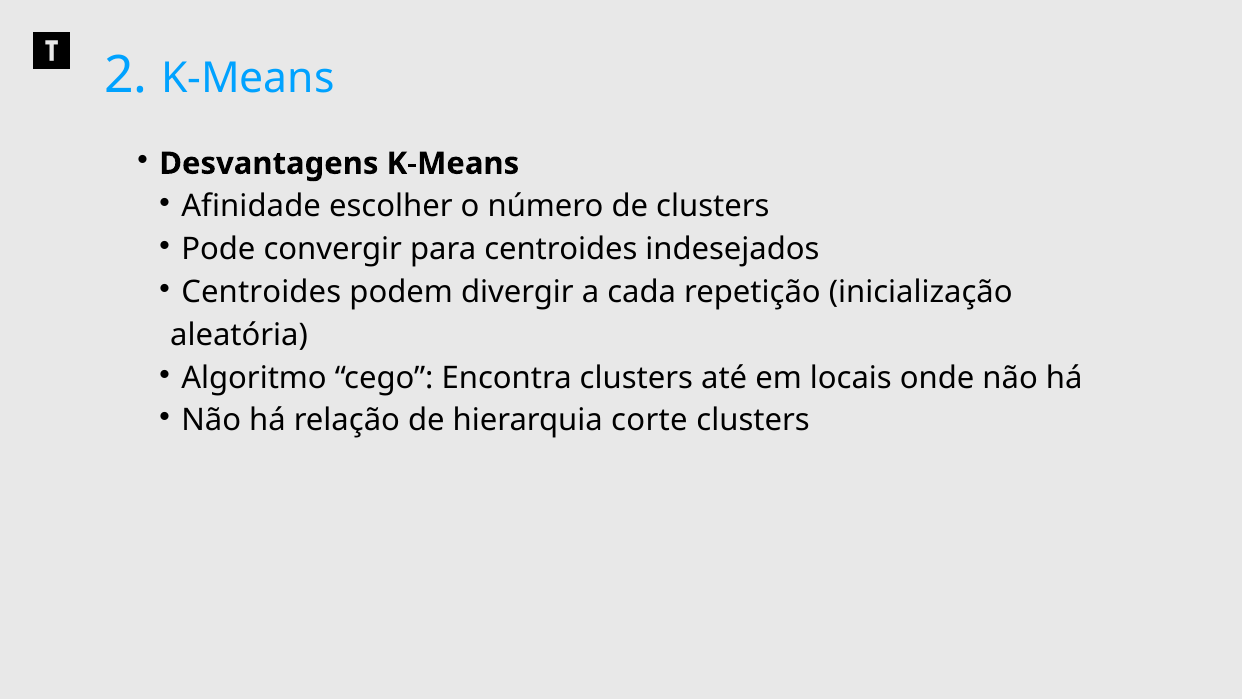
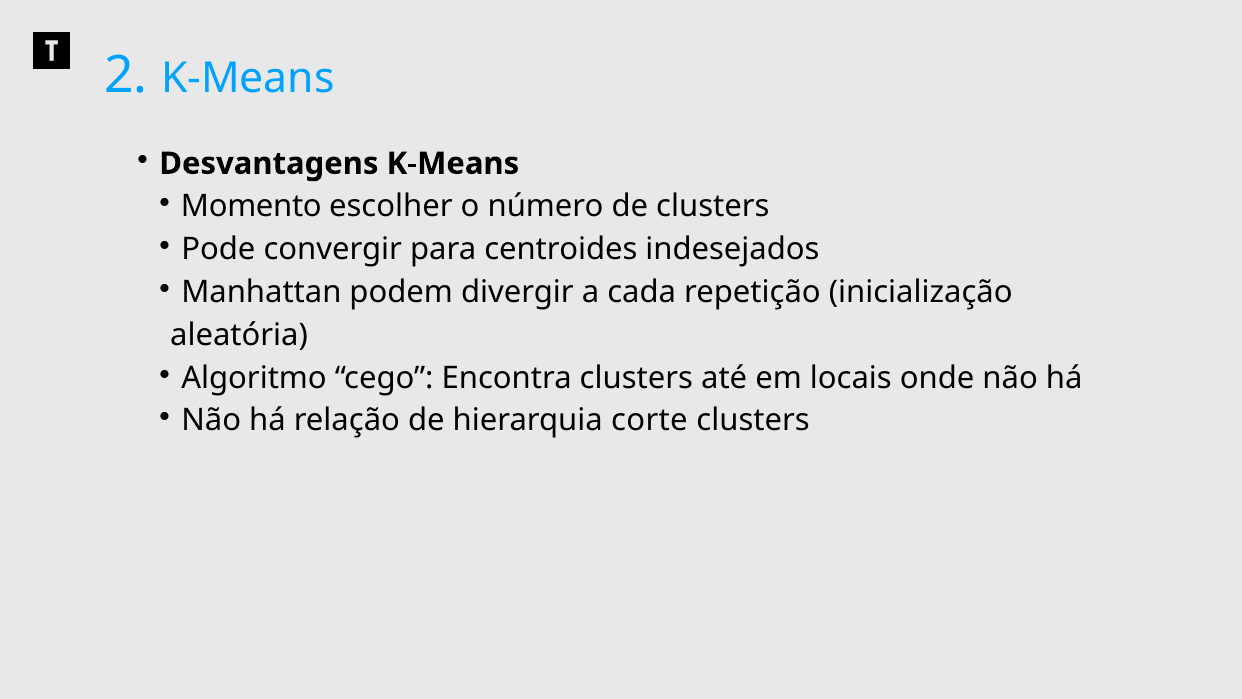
Afinidade: Afinidade -> Momento
Centroides at (261, 292): Centroides -> Manhattan
